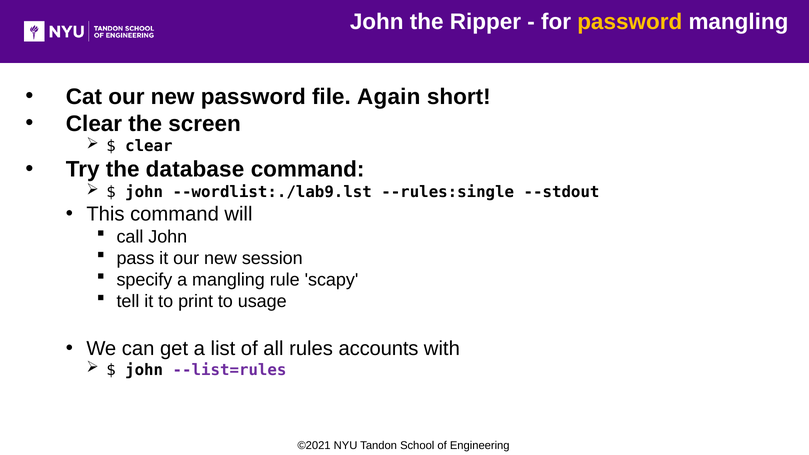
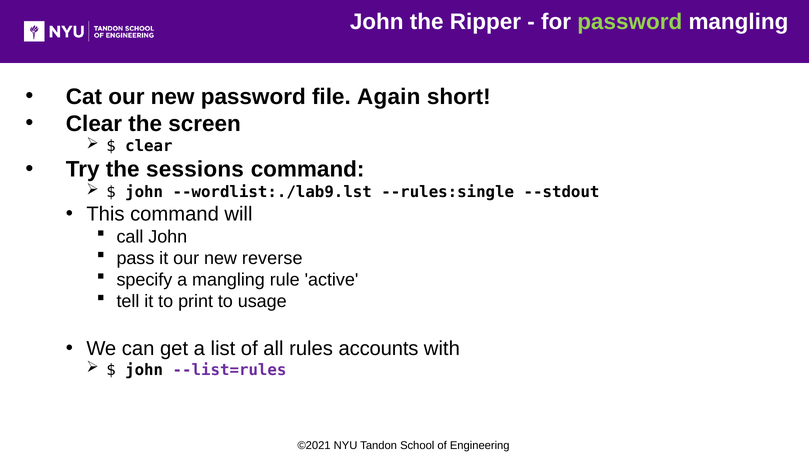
password at (630, 22) colour: yellow -> light green
database: database -> sessions
session: session -> reverse
scapy: scapy -> active
